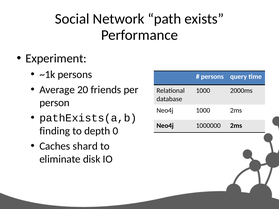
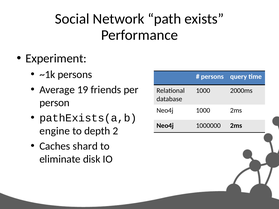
20: 20 -> 19
finding: finding -> engine
0: 0 -> 2
